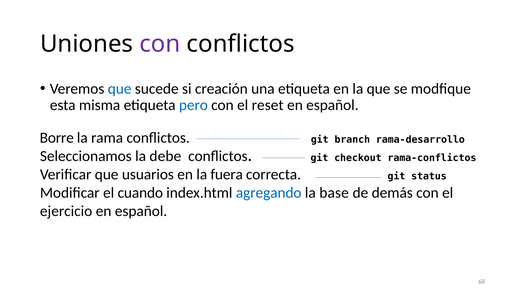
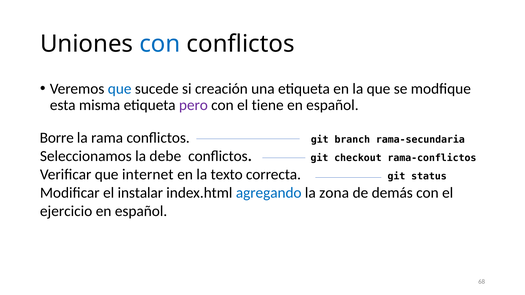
con at (160, 44) colour: purple -> blue
pero colour: blue -> purple
reset: reset -> tiene
rama-desarrollo: rama-desarrollo -> rama-secundaria
usuarios: usuarios -> internet
fuera: fuera -> texto
cuando: cuando -> instalar
base: base -> zona
